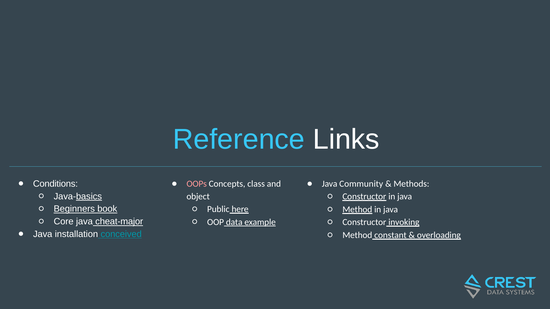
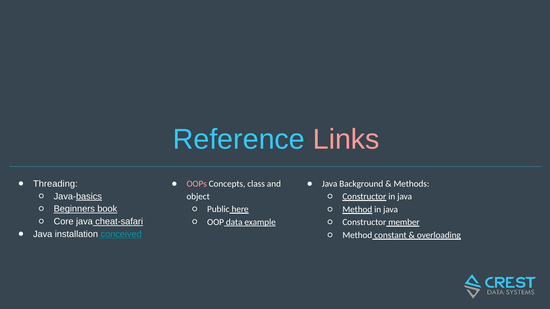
Links colour: white -> pink
Conditions: Conditions -> Threading
Community: Community -> Background
cheat-major: cheat-major -> cheat-safari
invoking: invoking -> member
